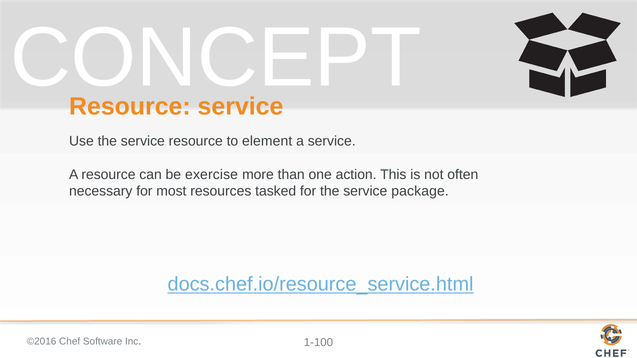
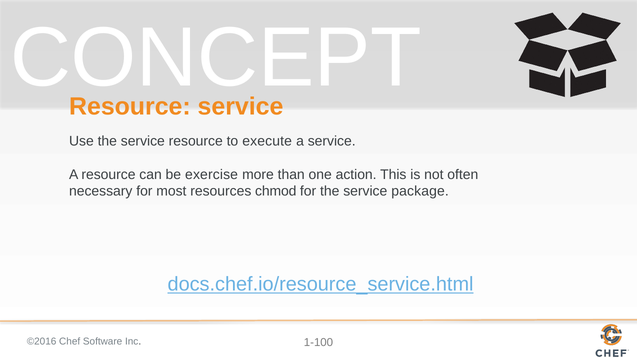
element: element -> execute
tasked: tasked -> chmod
